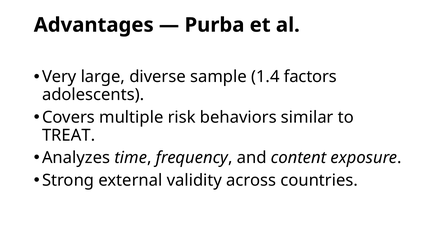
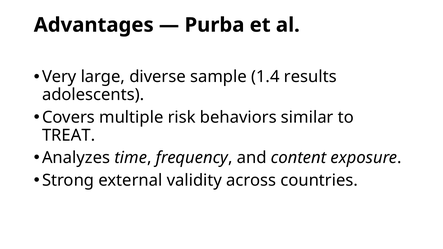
factors: factors -> results
